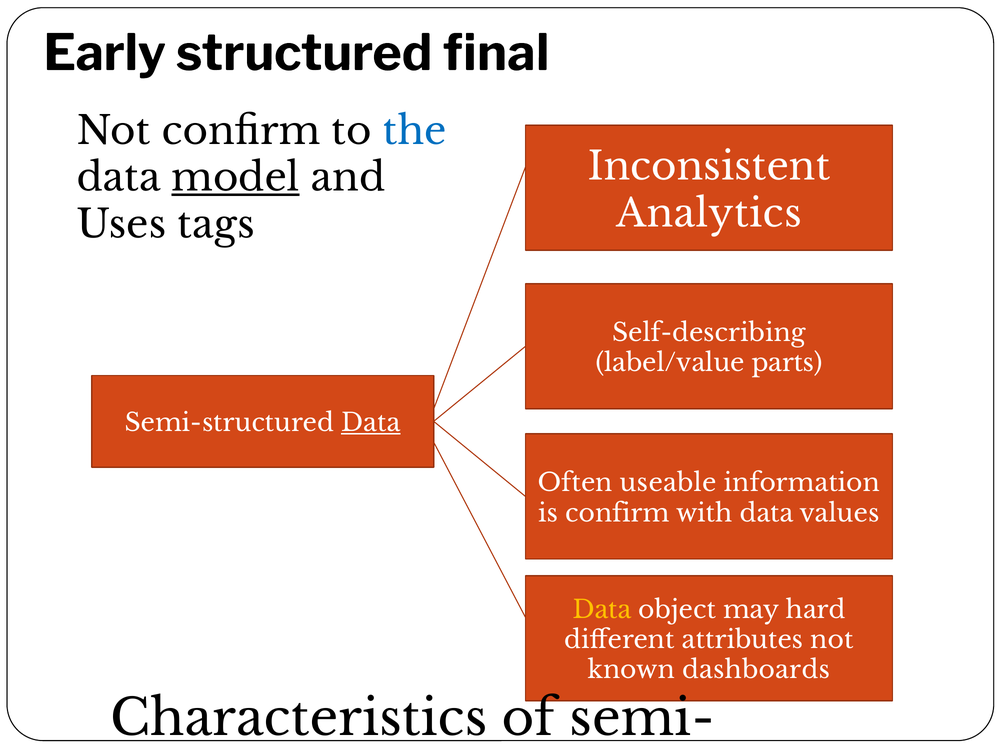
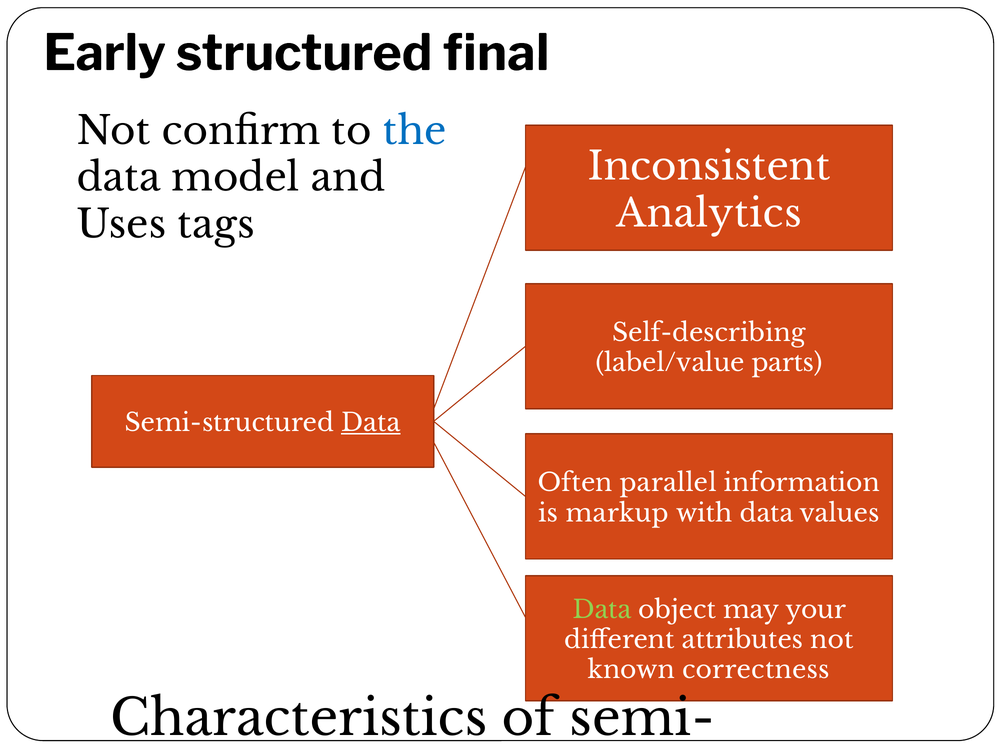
model underline: present -> none
useable: useable -> parallel
is confirm: confirm -> markup
Data at (602, 610) colour: yellow -> light green
hard: hard -> your
dashboards: dashboards -> correctness
